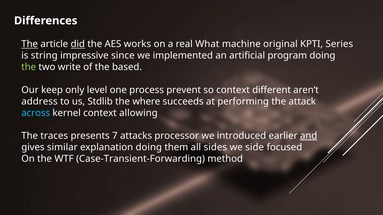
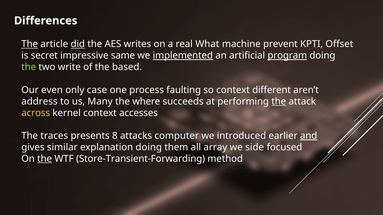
works: works -> writes
original: original -> prevent
Series: Series -> Offset
string: string -> secret
since: since -> same
implemented underline: none -> present
program underline: none -> present
keep: keep -> even
level: level -> case
prevent: prevent -> faulting
Stdlib: Stdlib -> Many
the at (279, 102) underline: none -> present
across colour: light blue -> yellow
allowing: allowing -> accesses
7: 7 -> 8
processor: processor -> computer
sides: sides -> array
the at (45, 159) underline: none -> present
Case-Transient-Forwarding: Case-Transient-Forwarding -> Store-Transient-Forwarding
